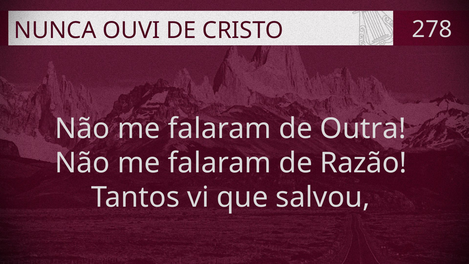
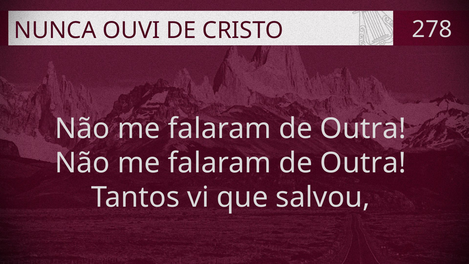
Razão at (363, 163): Razão -> Outra
